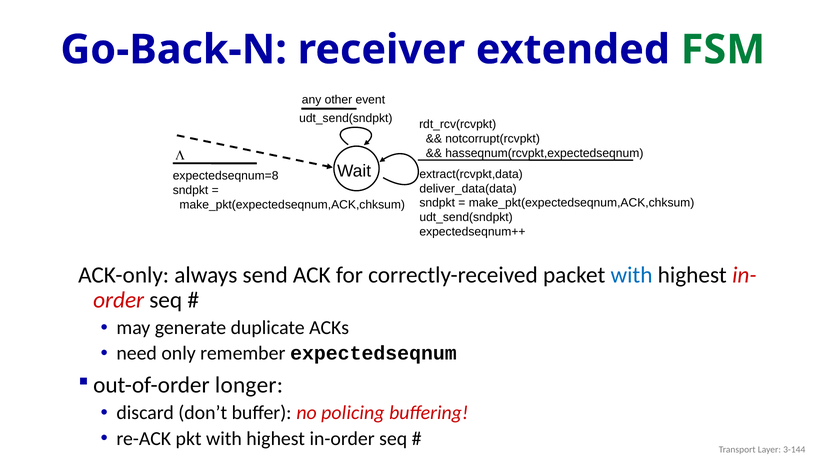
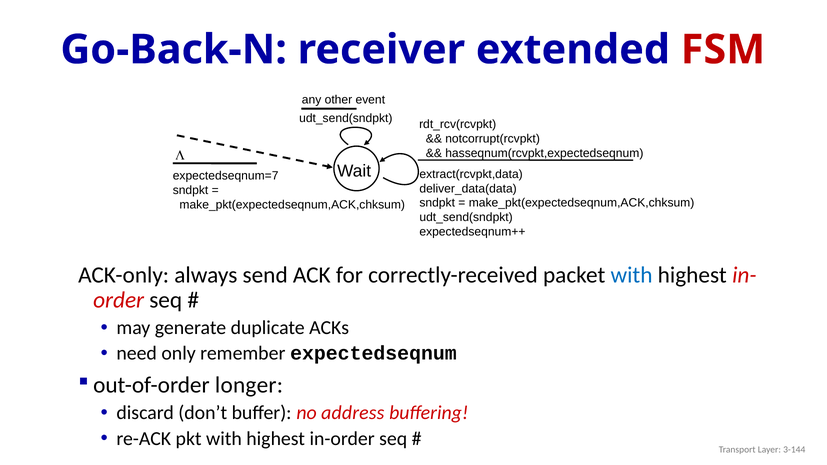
FSM colour: green -> red
expectedseqnum=8: expectedseqnum=8 -> expectedseqnum=7
policing: policing -> address
